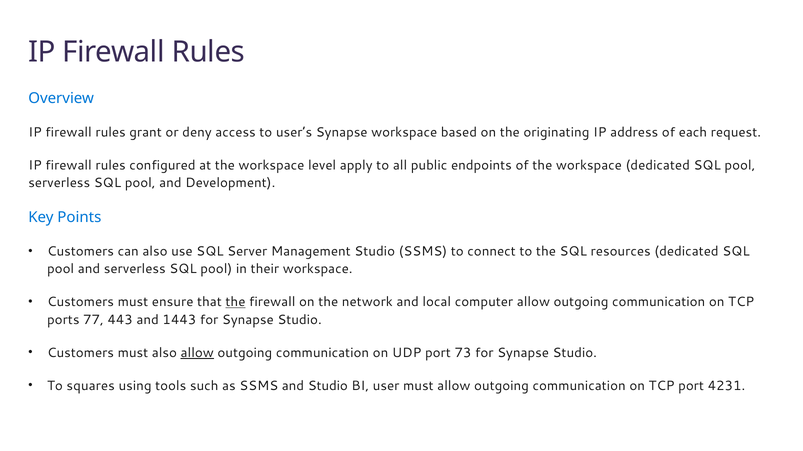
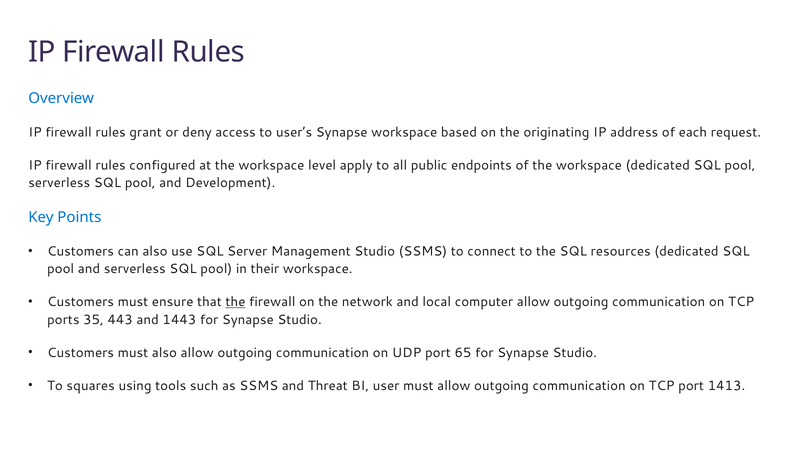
77: 77 -> 35
allow at (197, 353) underline: present -> none
73: 73 -> 65
and Studio: Studio -> Threat
4231: 4231 -> 1413
